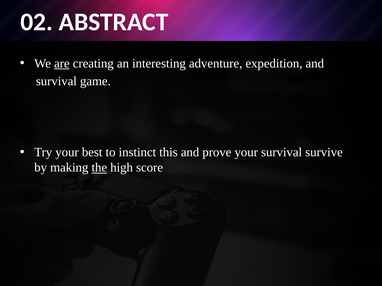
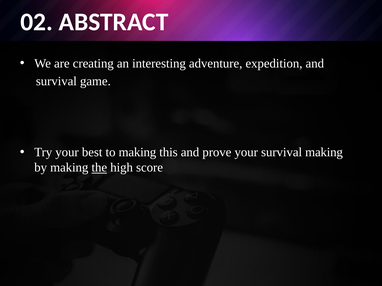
are underline: present -> none
to instinct: instinct -> making
survival survive: survive -> making
